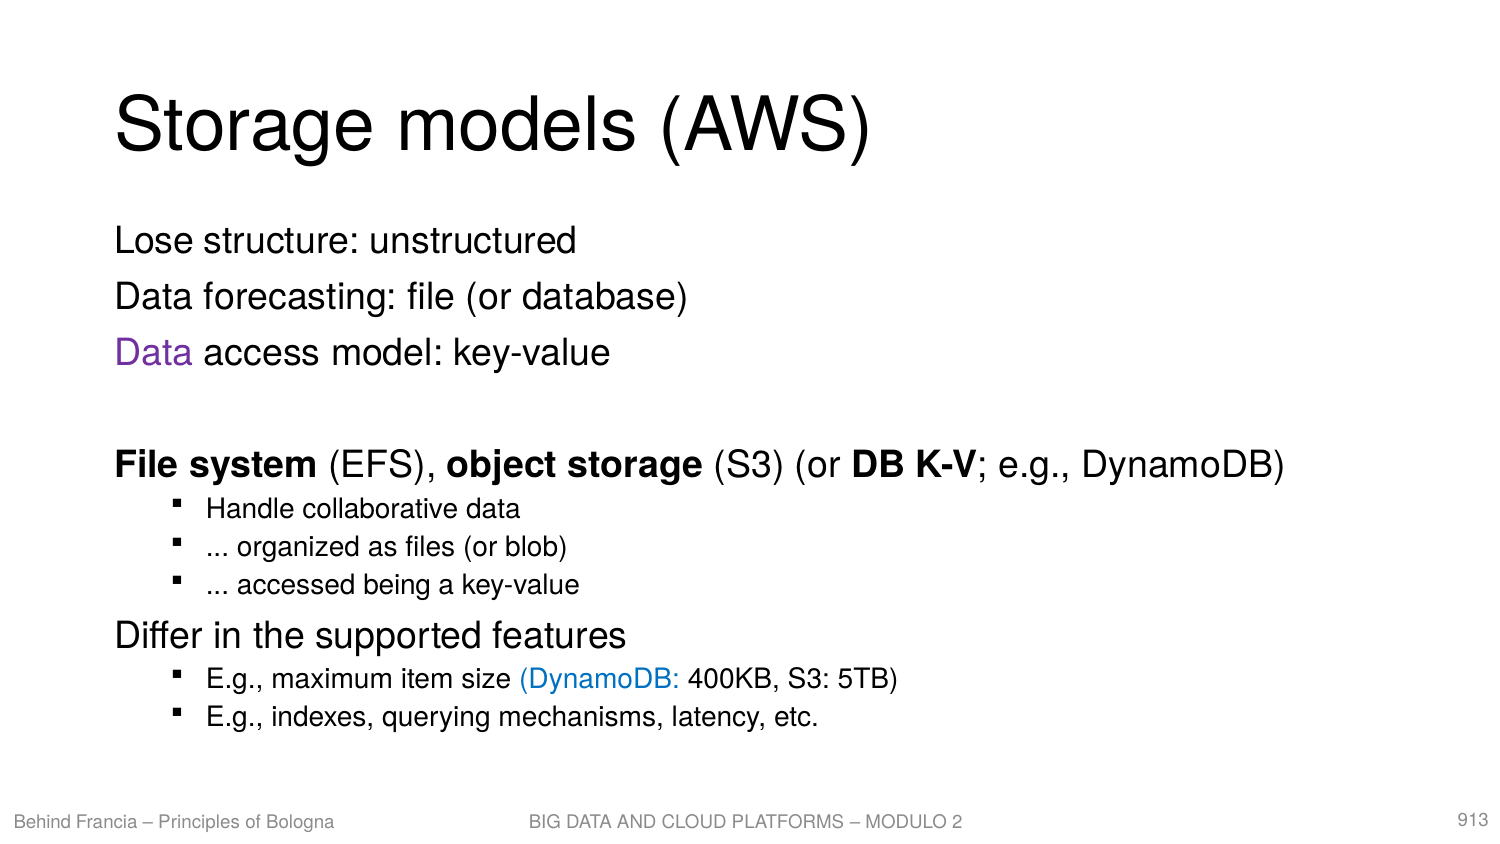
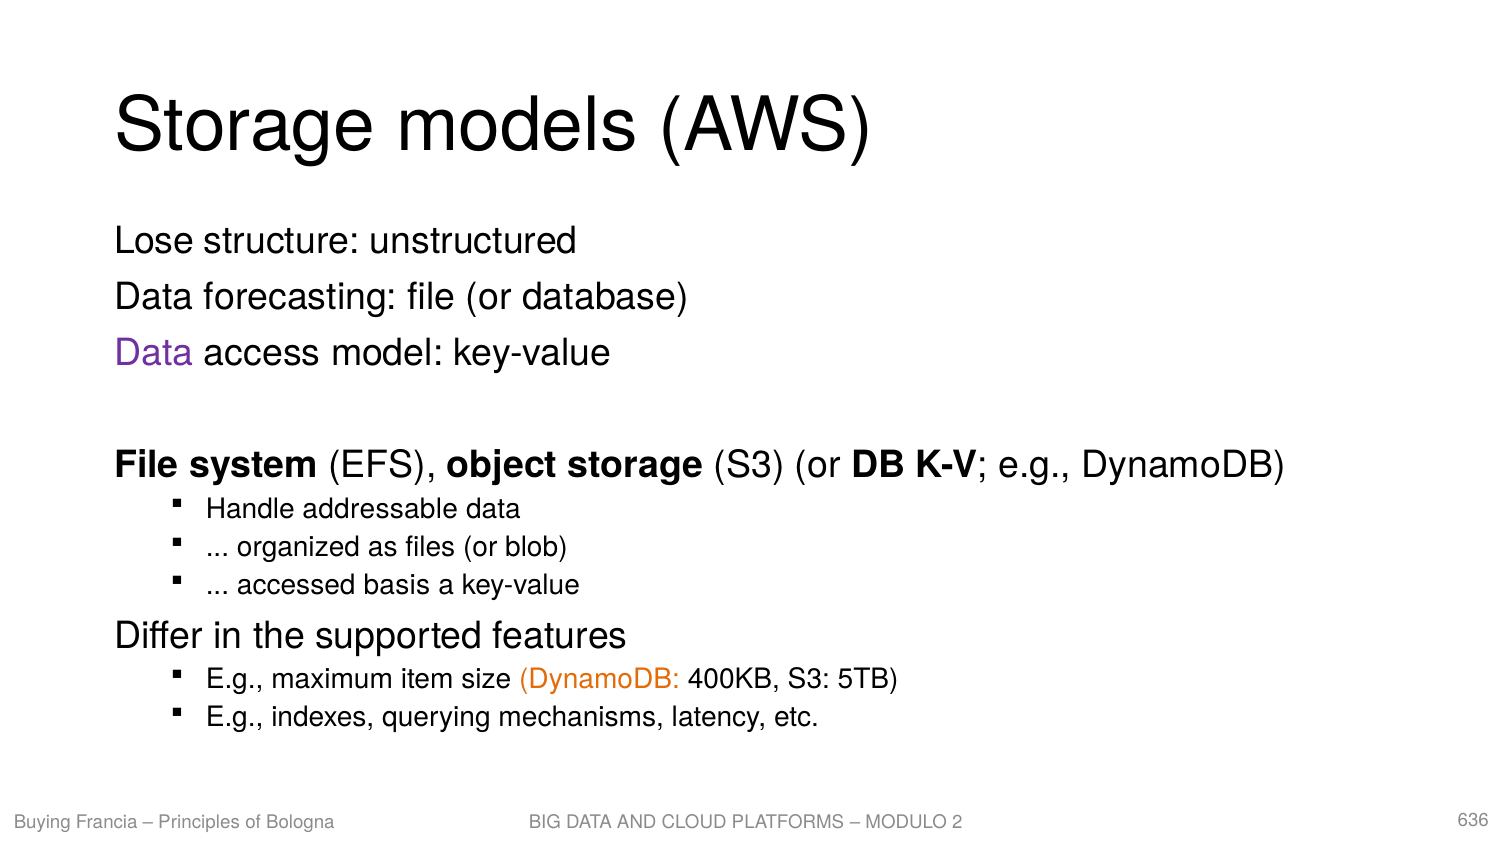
collaborative: collaborative -> addressable
being: being -> basis
DynamoDB at (600, 679) colour: blue -> orange
Behind: Behind -> Buying
913: 913 -> 636
